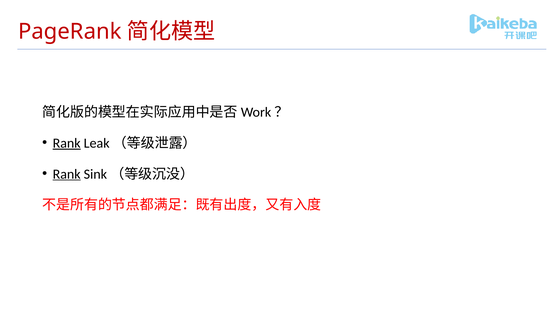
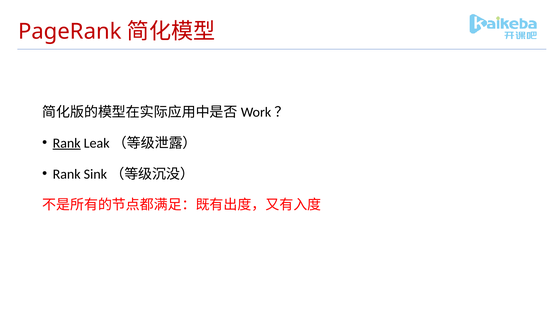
Rank at (67, 174) underline: present -> none
